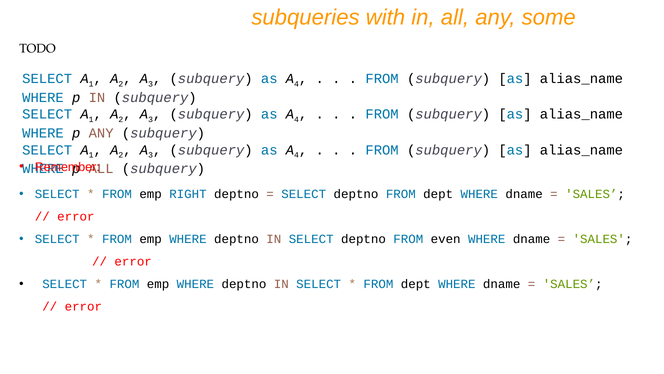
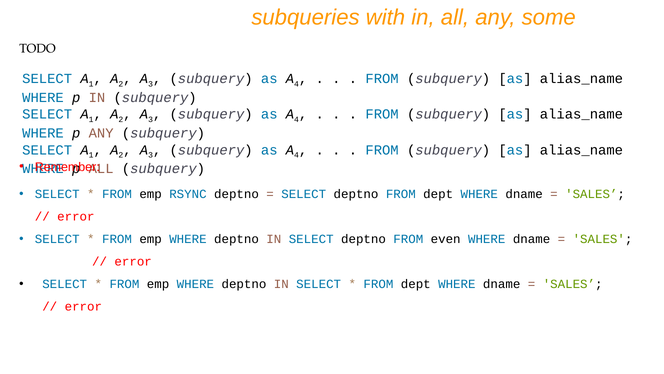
RIGHT: RIGHT -> RSYNC
